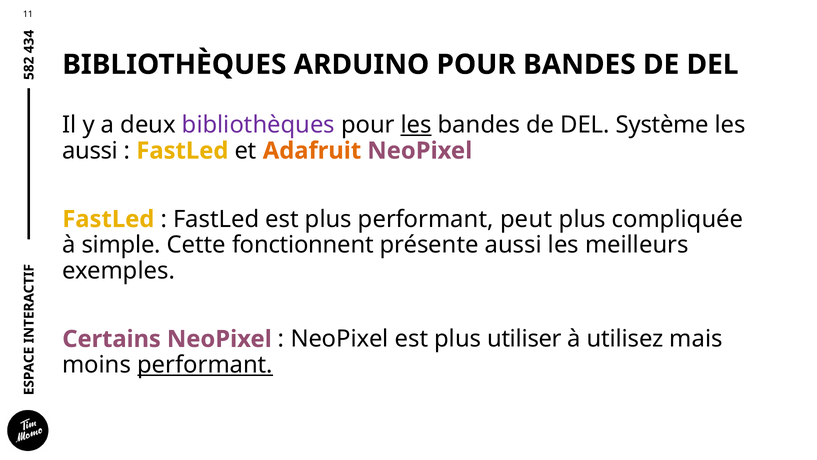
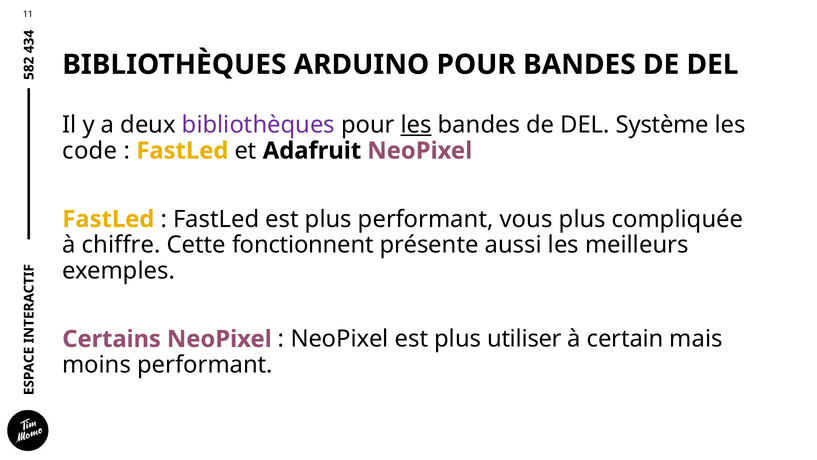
aussi at (90, 151): aussi -> code
Adafruit colour: orange -> black
peut: peut -> vous
simple: simple -> chiffre
utilisez: utilisez -> certain
performant at (205, 364) underline: present -> none
